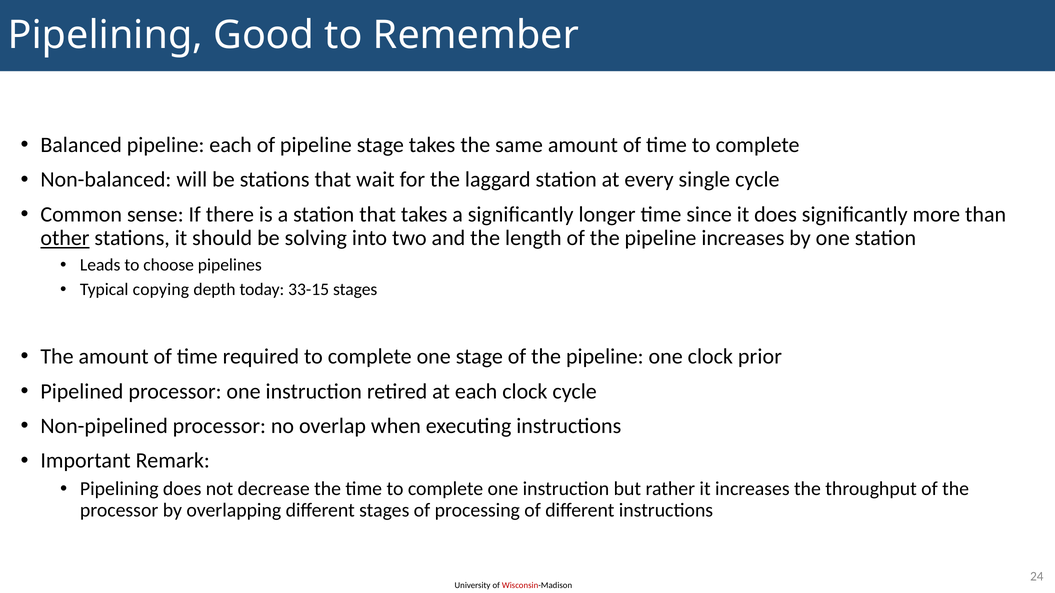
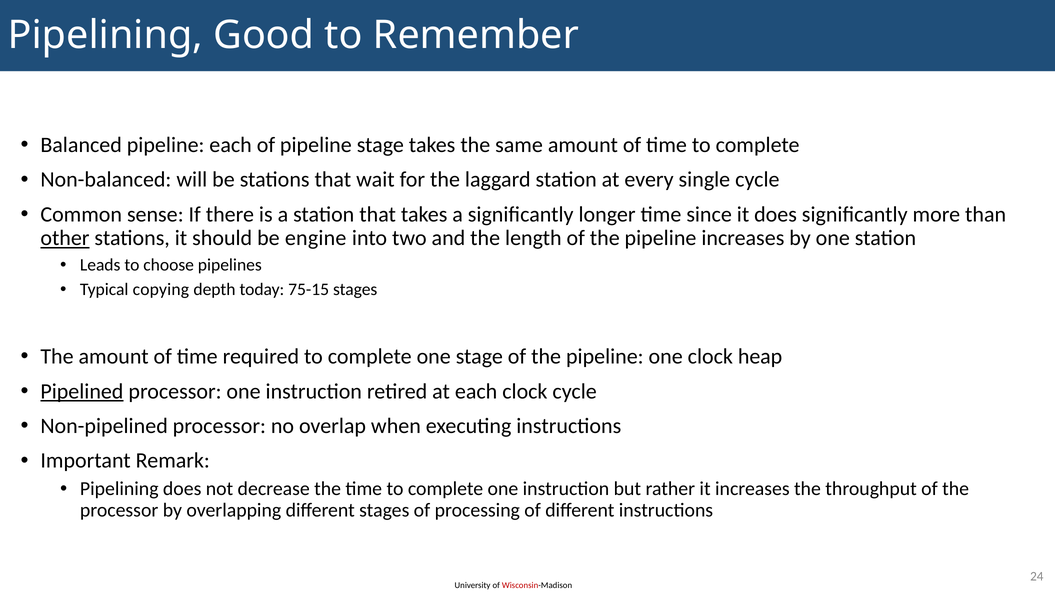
solving: solving -> engine
33-15: 33-15 -> 75-15
prior: prior -> heap
Pipelined underline: none -> present
